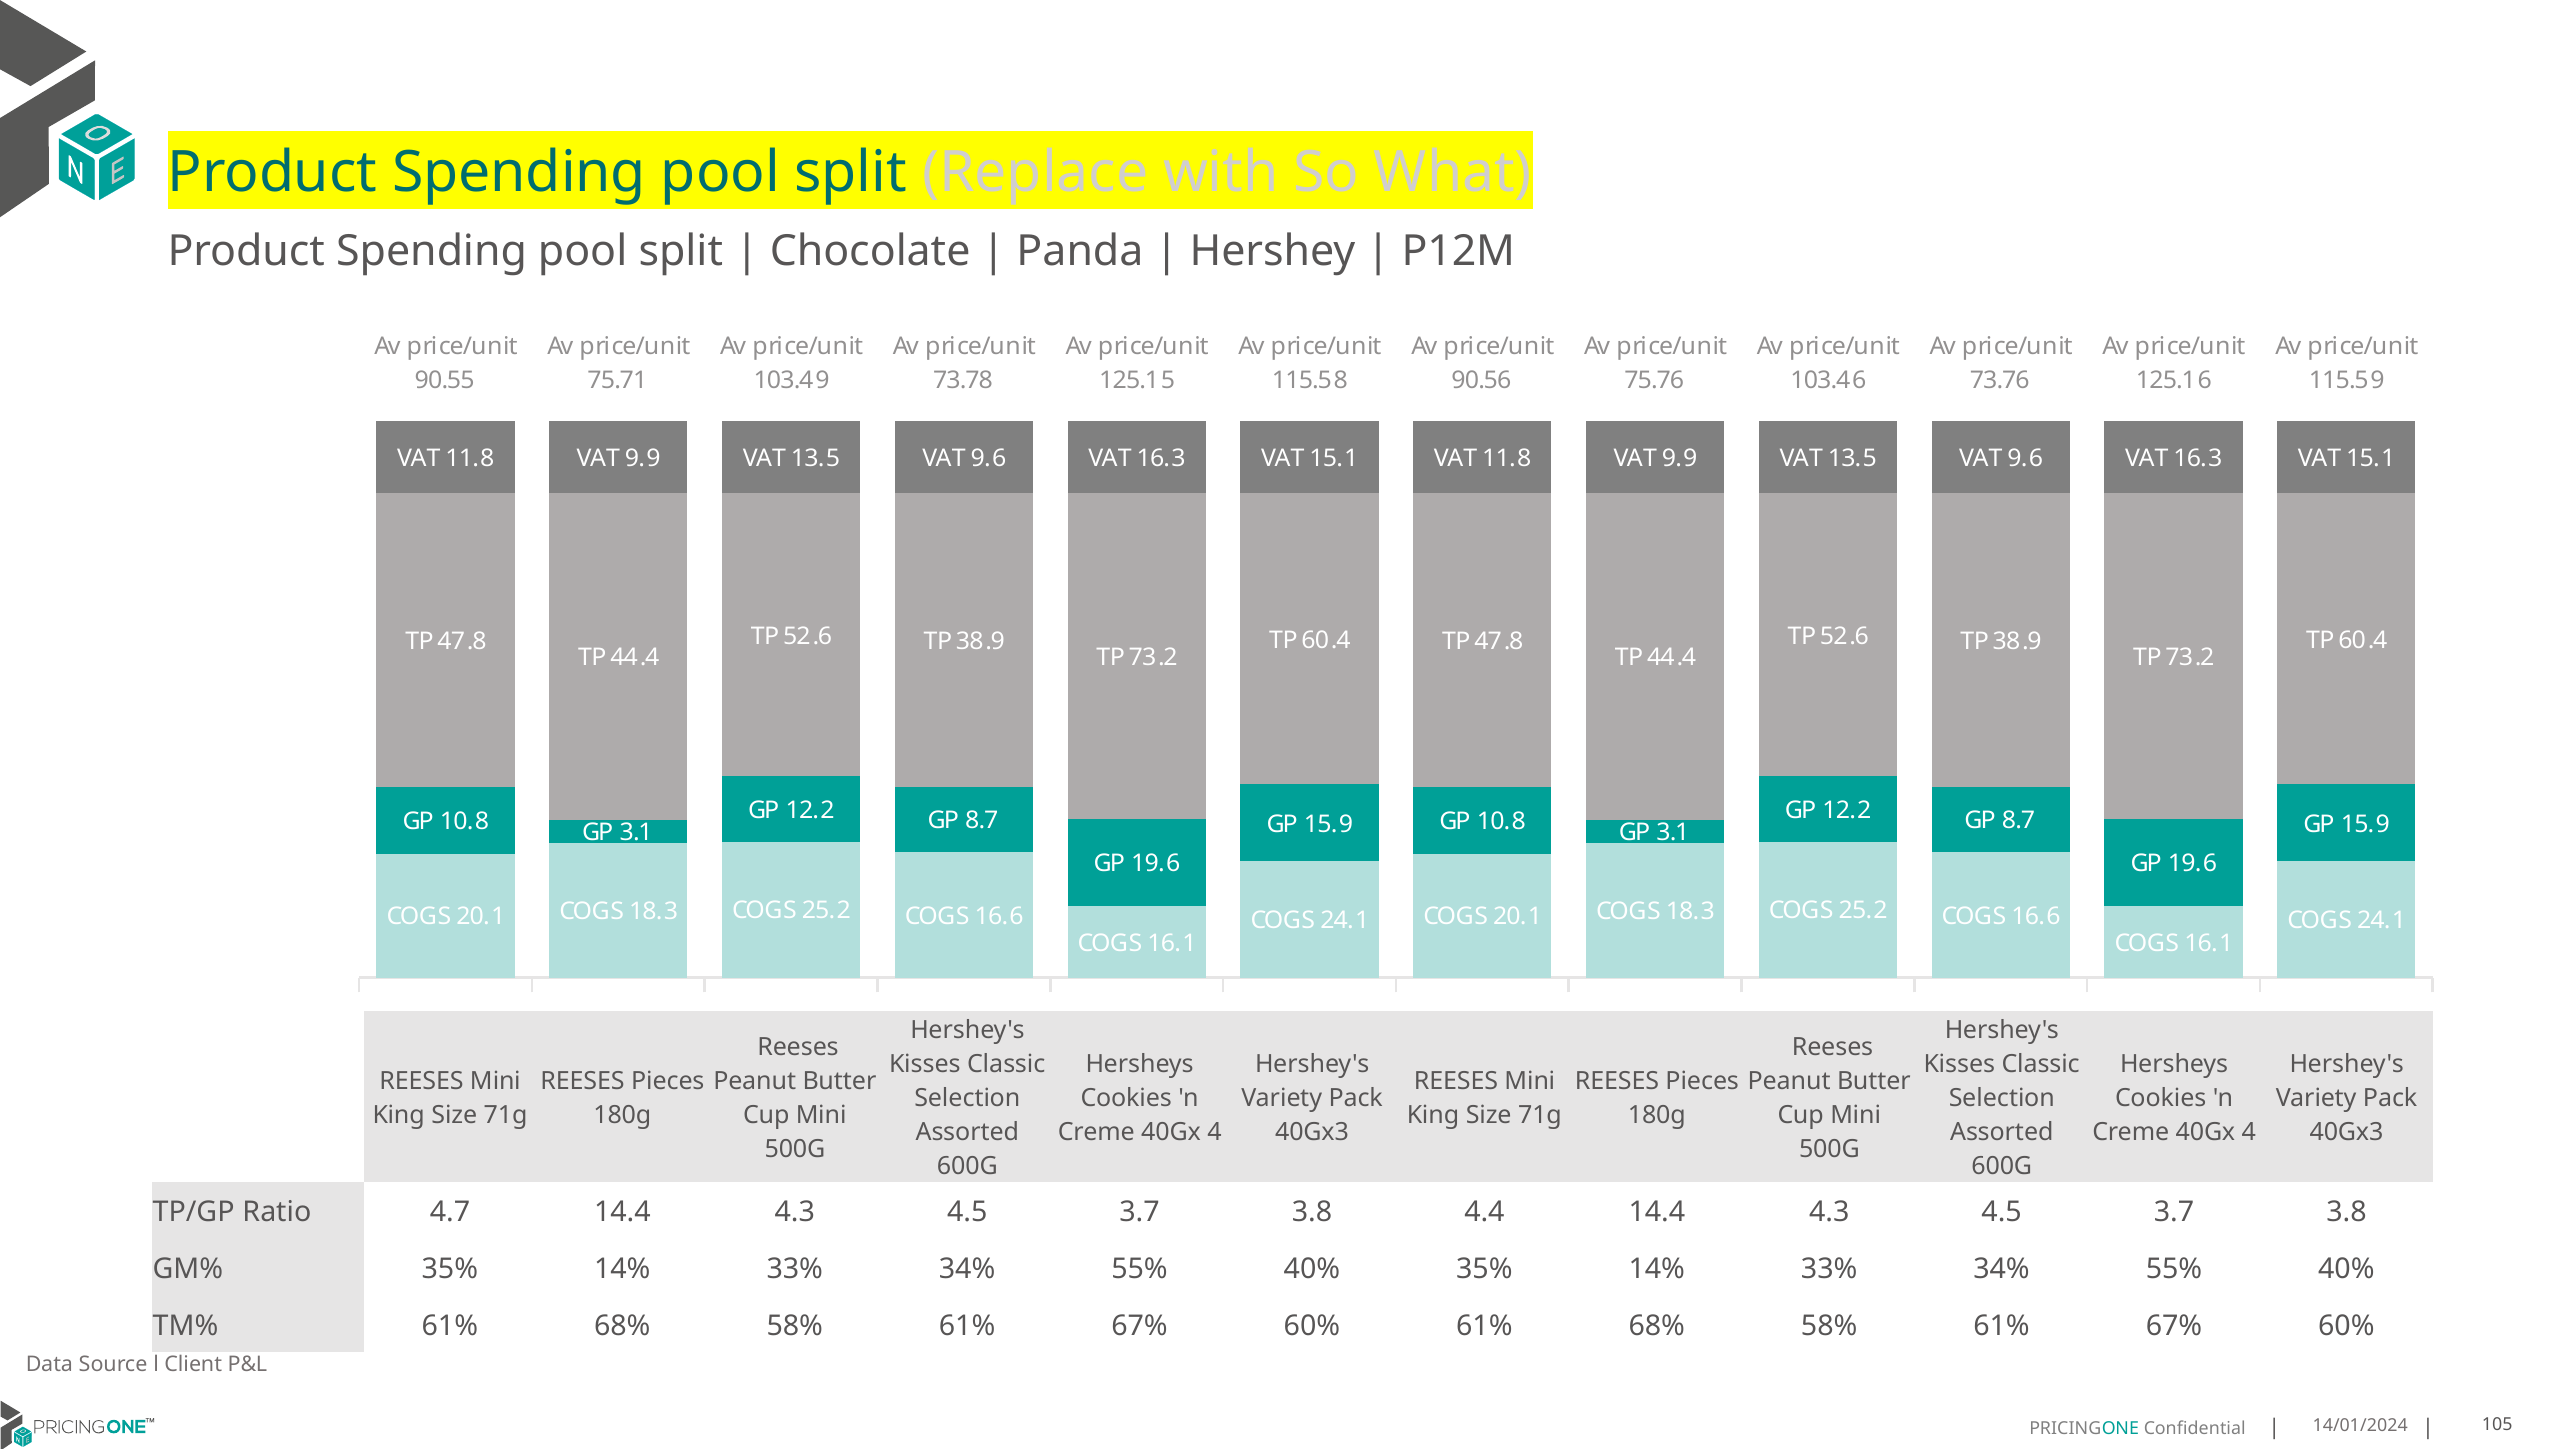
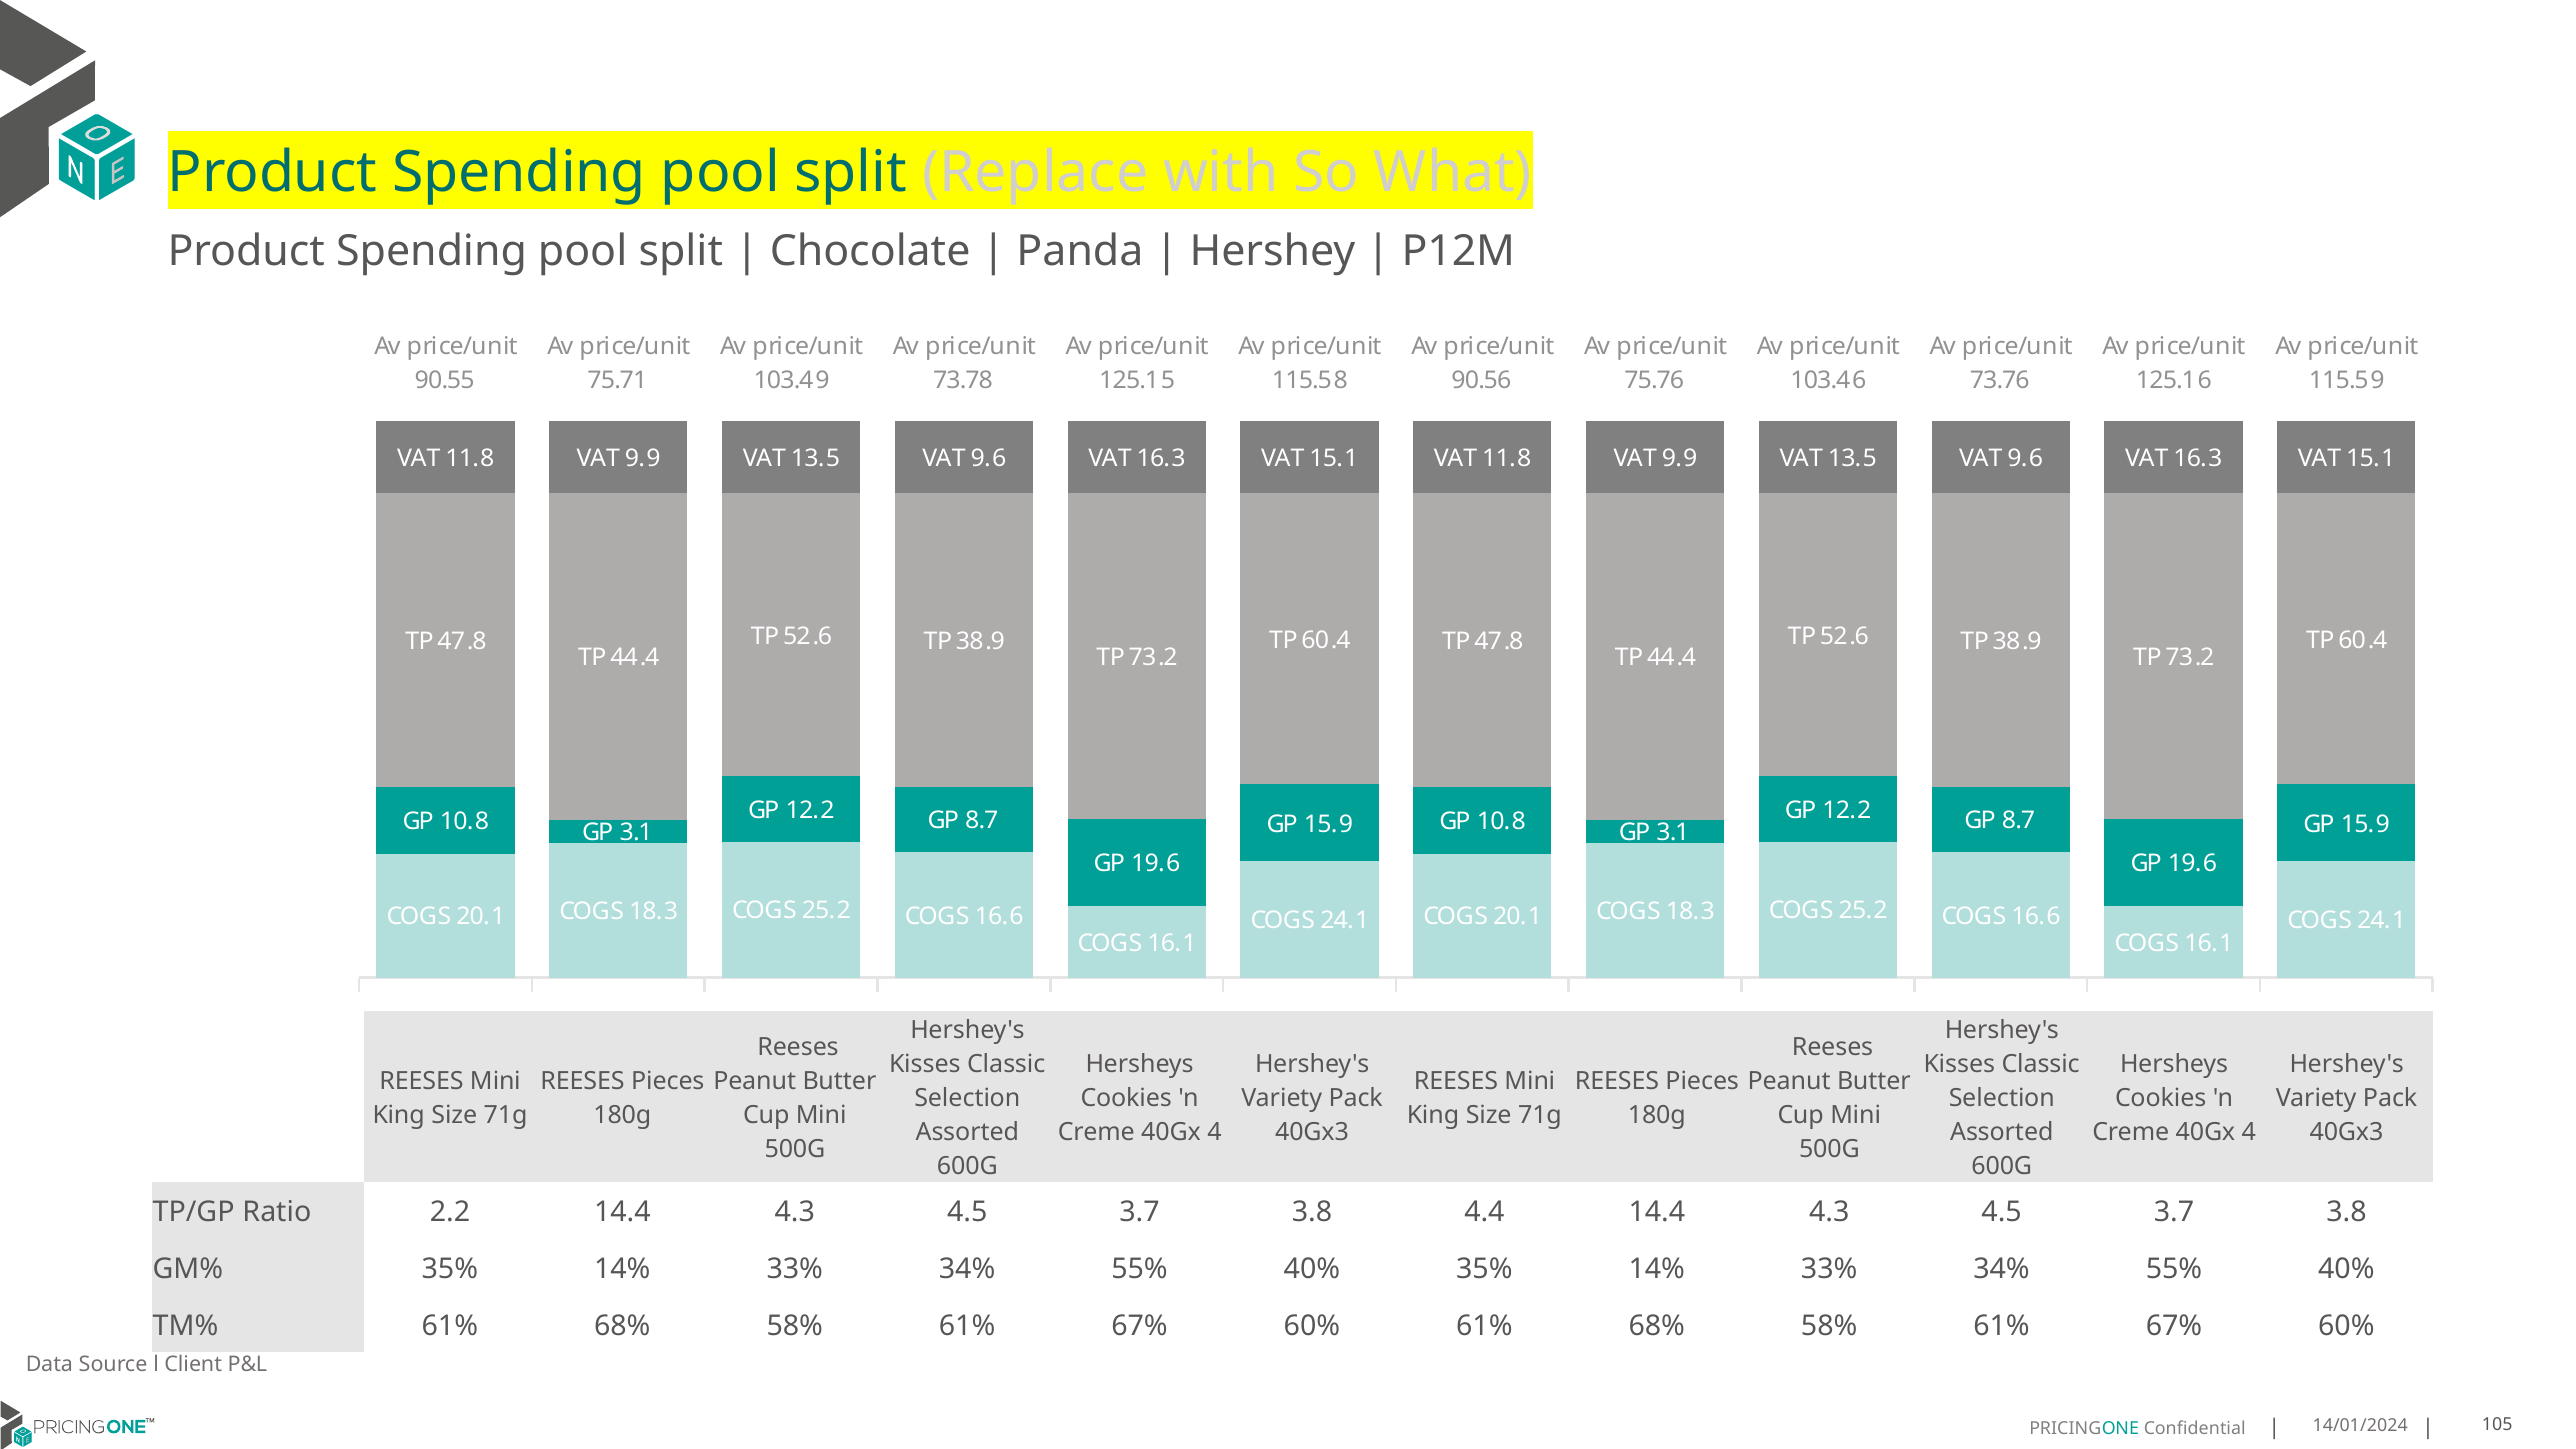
4.7: 4.7 -> 2.2
